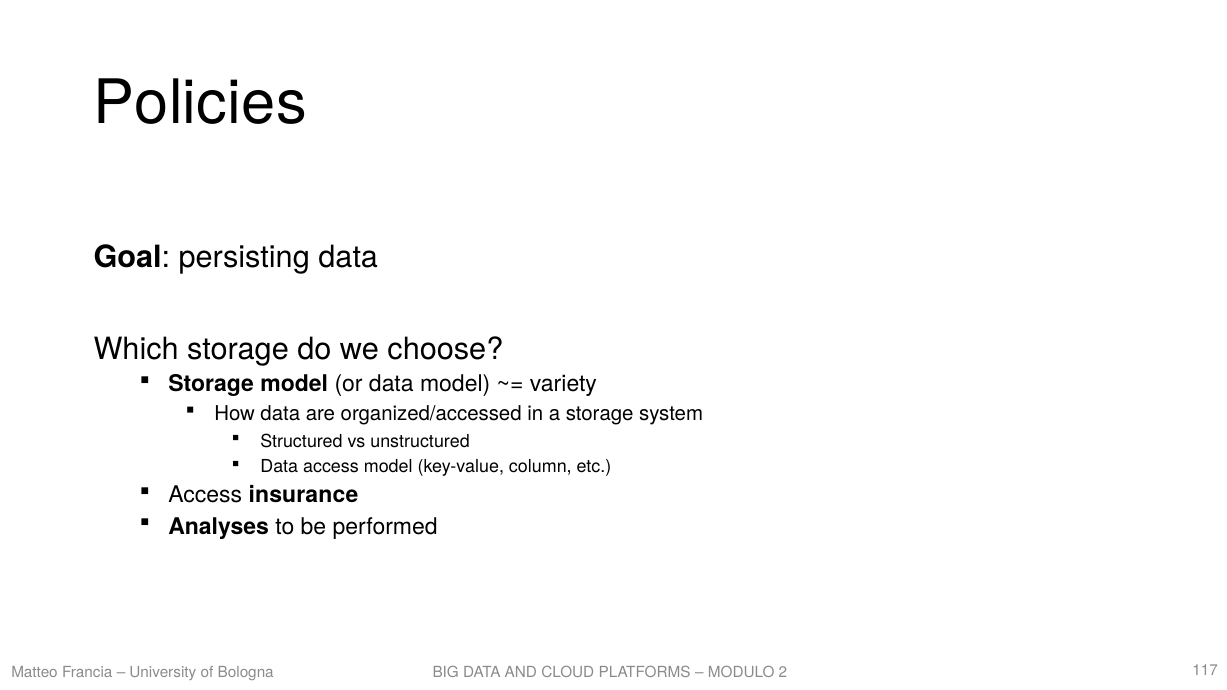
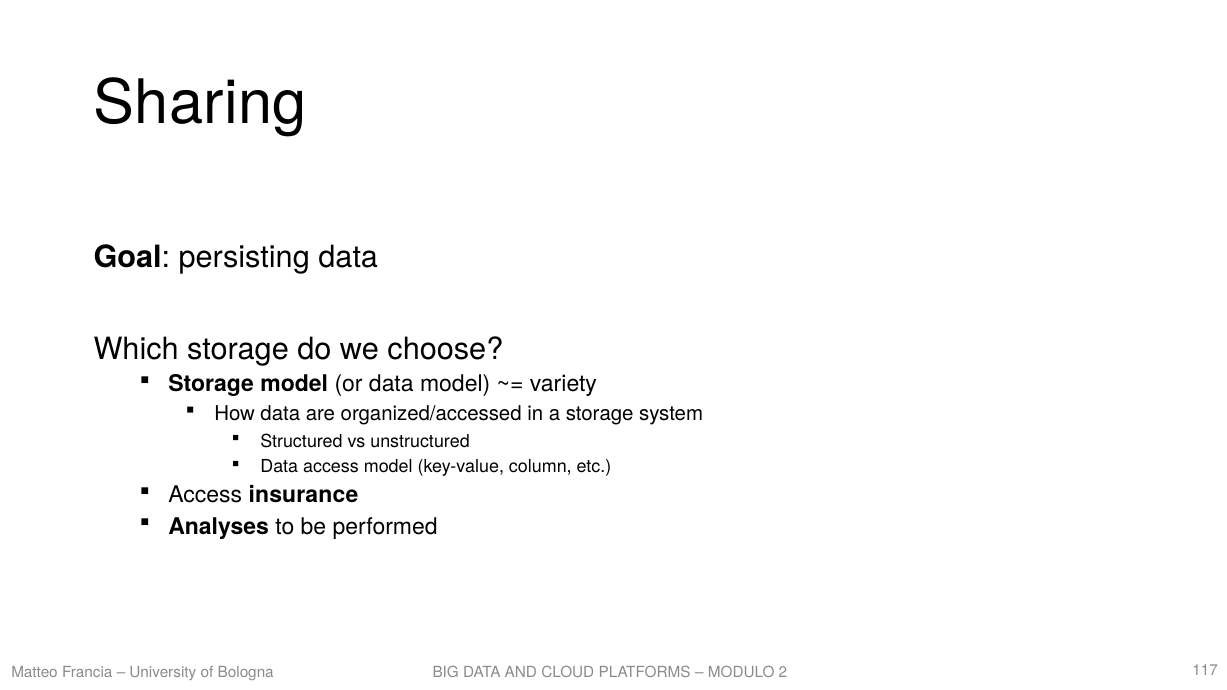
Policies: Policies -> Sharing
